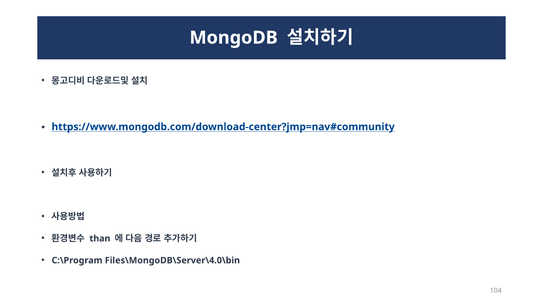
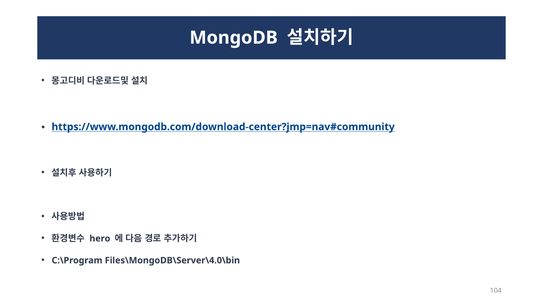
than: than -> hero
